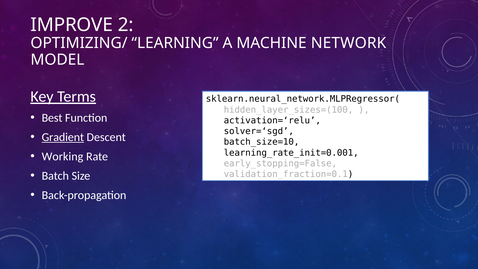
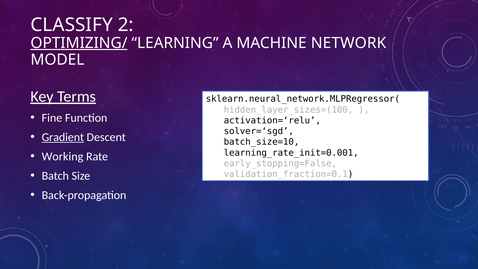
IMPROVE: IMPROVE -> CLASSIFY
OPTIMIZING/ underline: none -> present
Best: Best -> Fine
